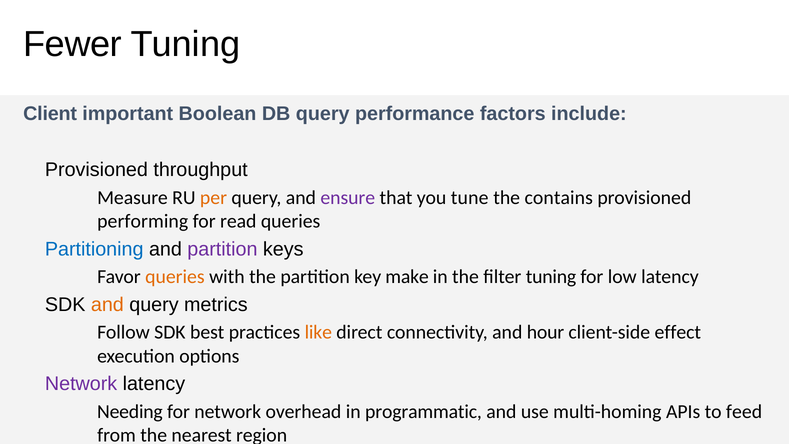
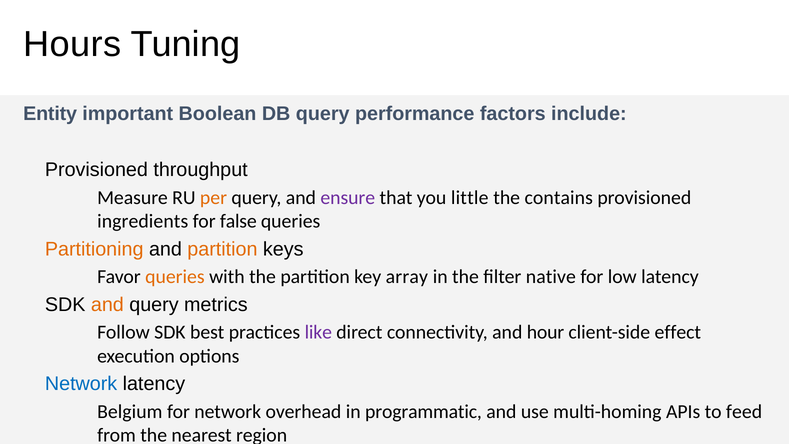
Fewer: Fewer -> Hours
Client: Client -> Entity
tune: tune -> little
performing: performing -> ingredients
read: read -> false
Partitioning colour: blue -> orange
partition at (222, 249) colour: purple -> orange
make: make -> array
filter tuning: tuning -> native
like colour: orange -> purple
Network at (81, 384) colour: purple -> blue
Needing: Needing -> Belgium
